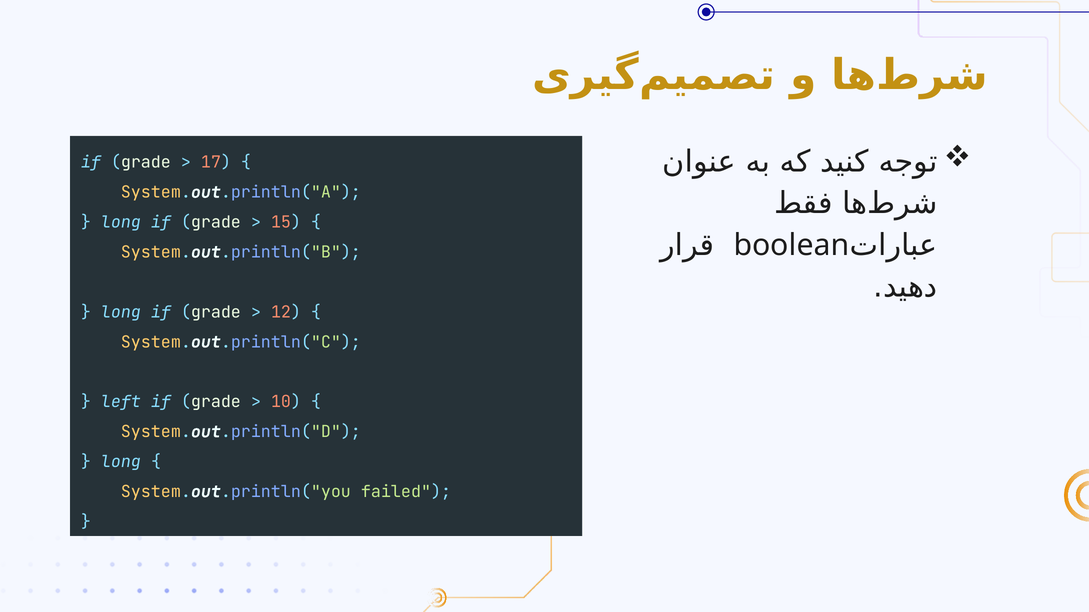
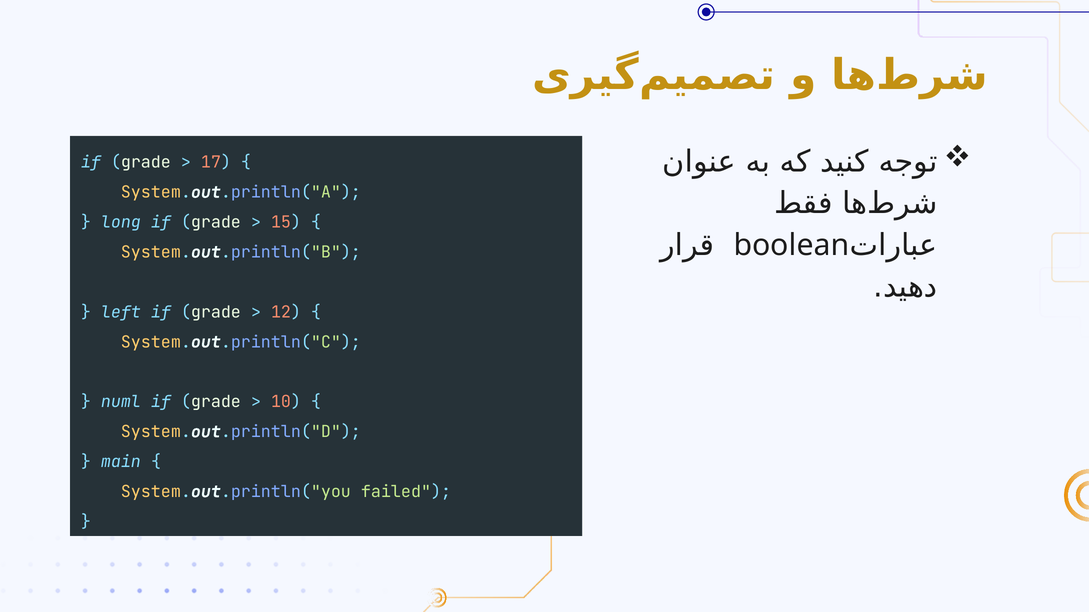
long at (121, 312): long -> left
left: left -> numl
long at (121, 462): long -> main
